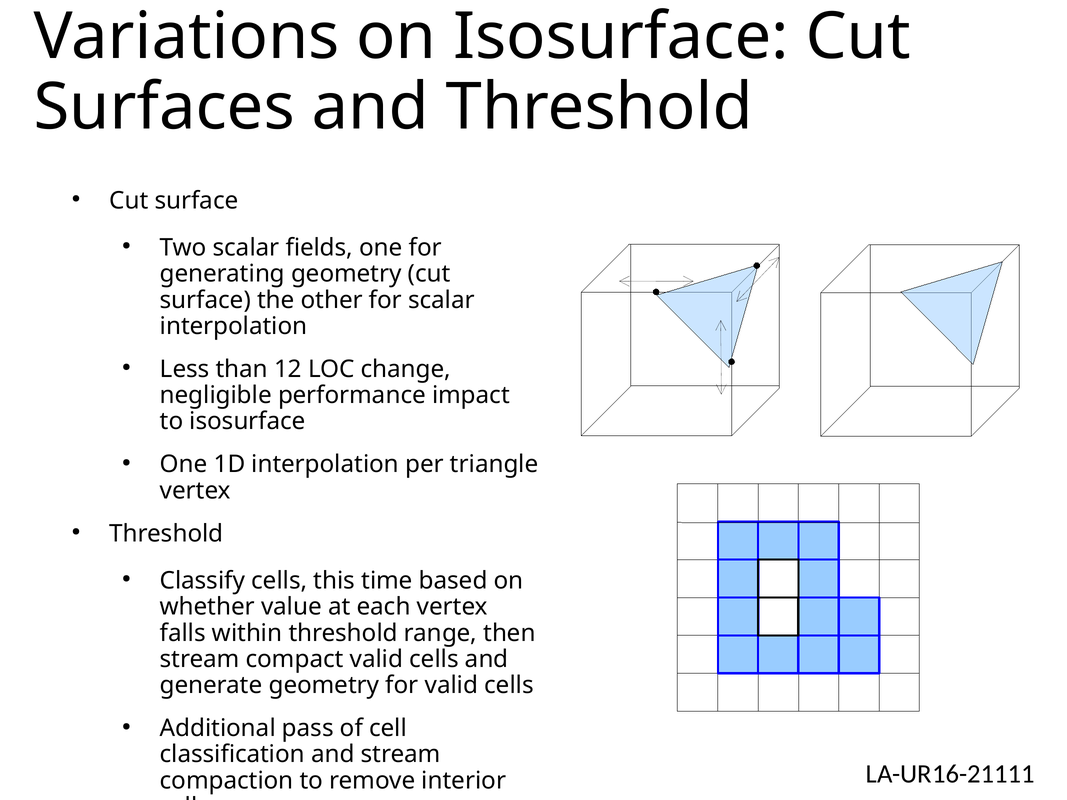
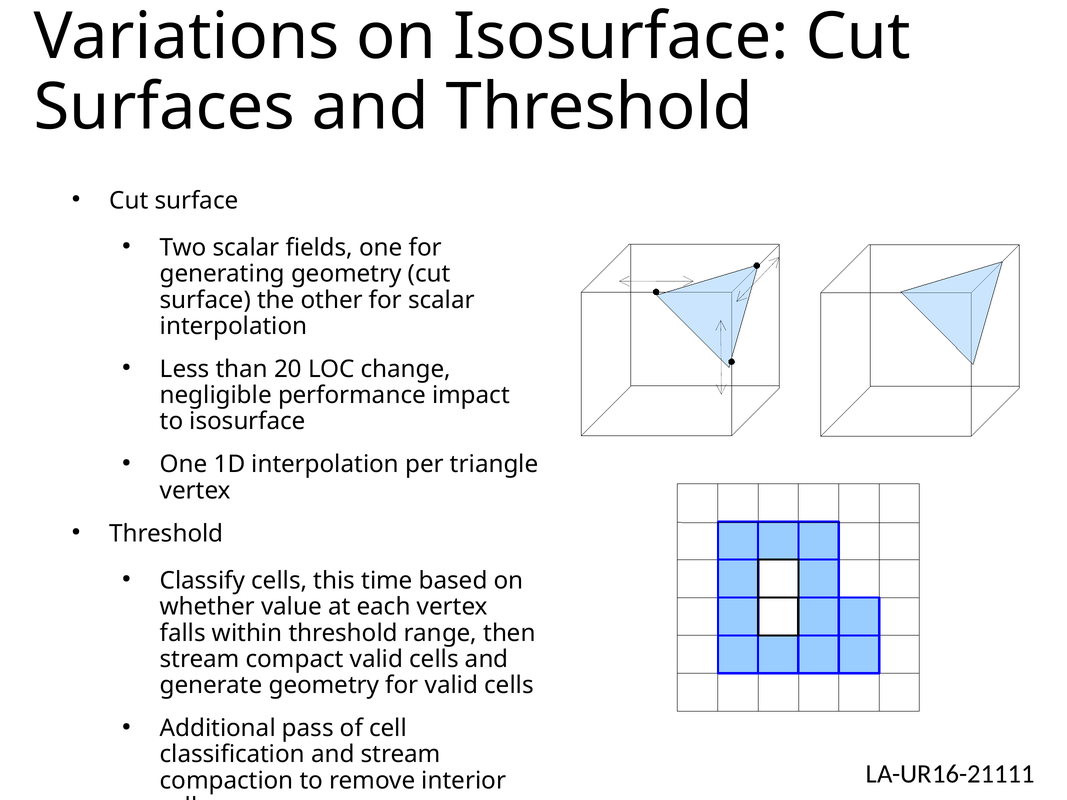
12: 12 -> 20
